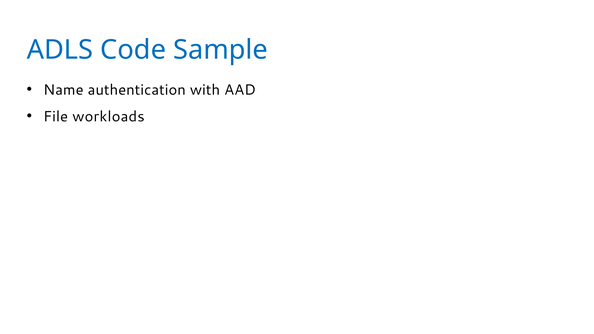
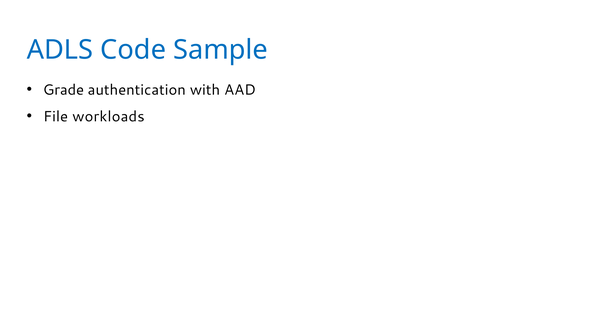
Name: Name -> Grade
